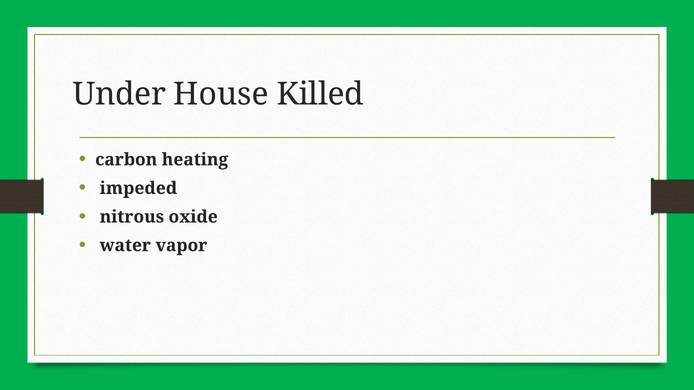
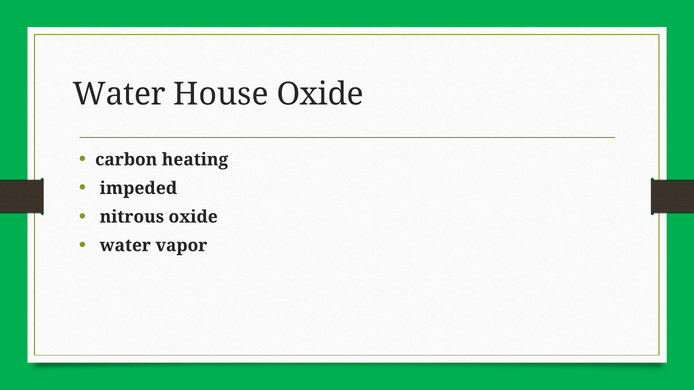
Under at (119, 95): Under -> Water
House Killed: Killed -> Oxide
